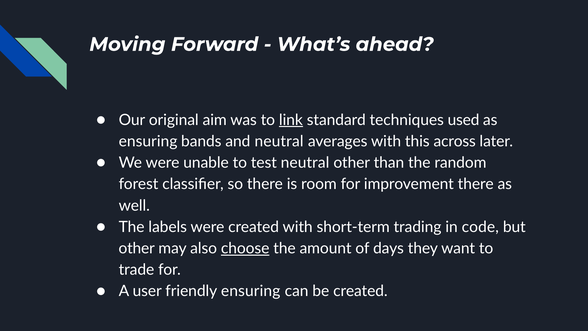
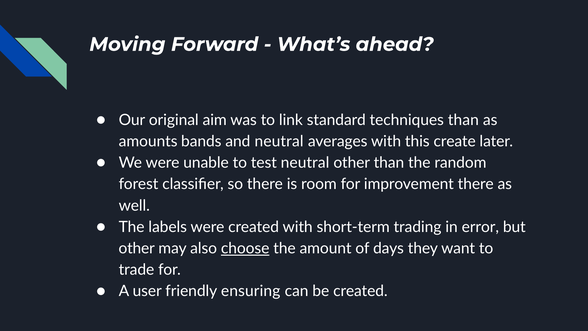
link underline: present -> none
techniques used: used -> than
ensuring at (148, 141): ensuring -> amounts
across: across -> create
code: code -> error
